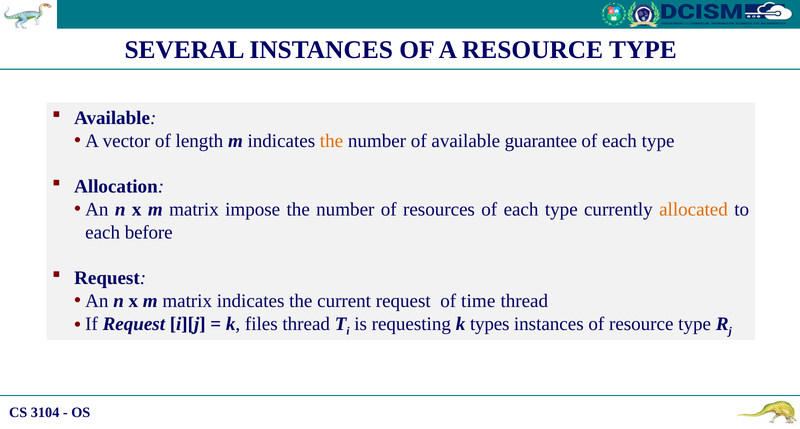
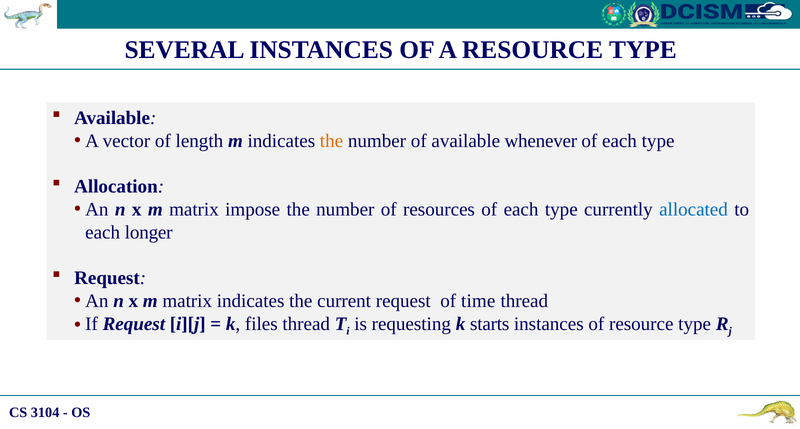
guarantee: guarantee -> whenever
allocated colour: orange -> blue
before: before -> longer
types: types -> starts
